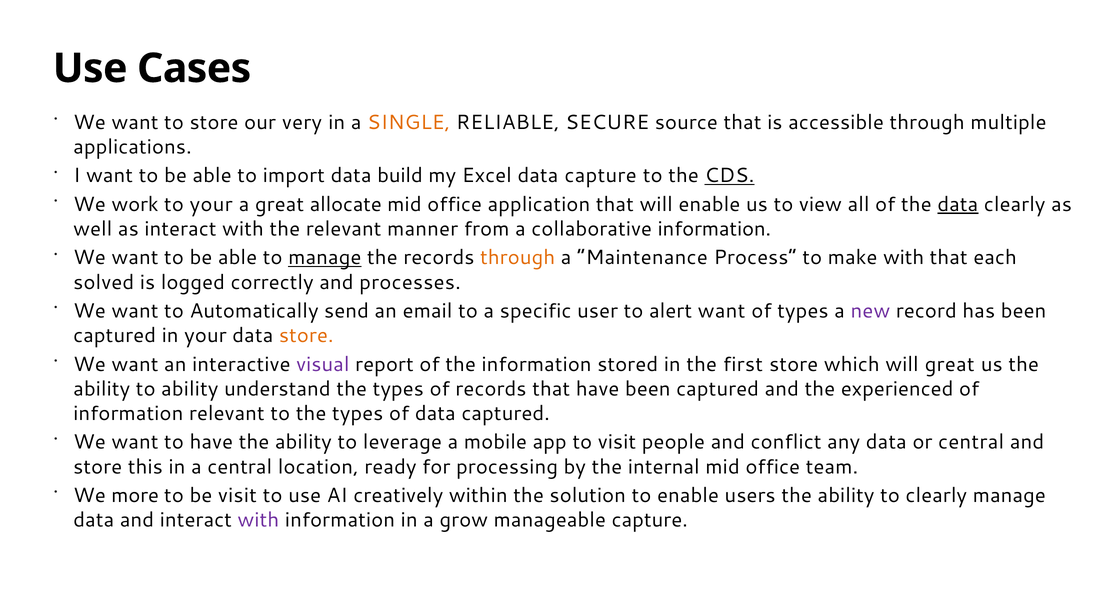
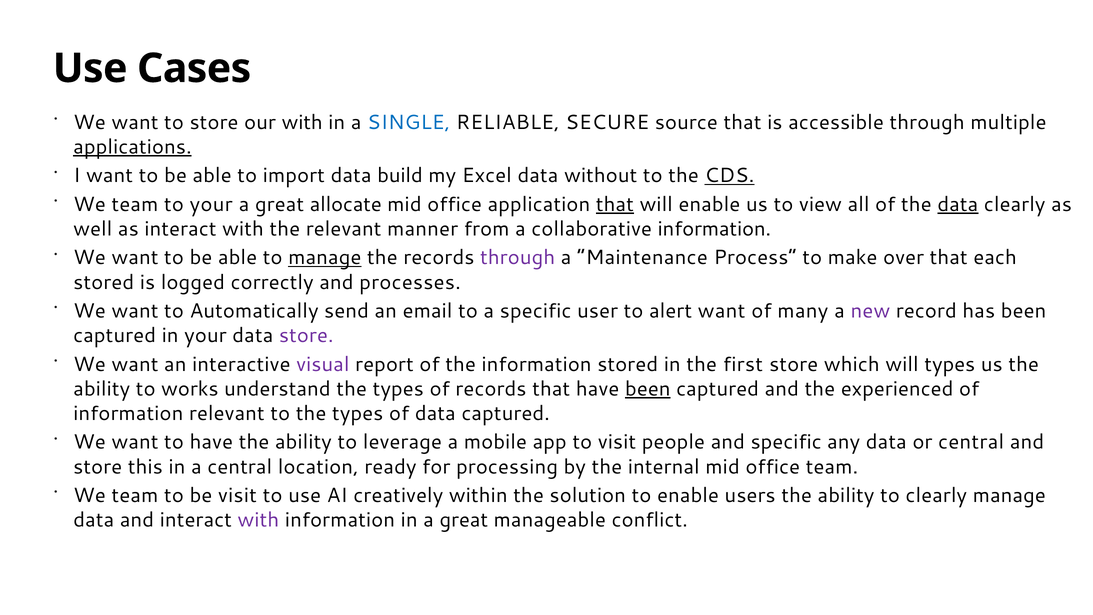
our very: very -> with
SINGLE colour: orange -> blue
applications underline: none -> present
data capture: capture -> without
work at (135, 204): work -> team
that at (615, 204) underline: none -> present
through at (518, 258) colour: orange -> purple
make with: with -> over
solved at (104, 282): solved -> stored
of types: types -> many
store at (306, 335) colour: orange -> purple
will great: great -> types
to ability: ability -> works
been at (648, 389) underline: none -> present
and conflict: conflict -> specific
more at (135, 495): more -> team
in a grow: grow -> great
manageable capture: capture -> conflict
